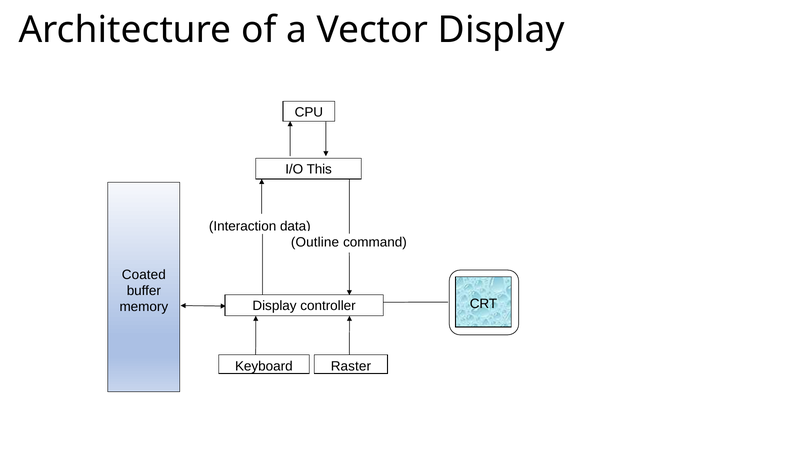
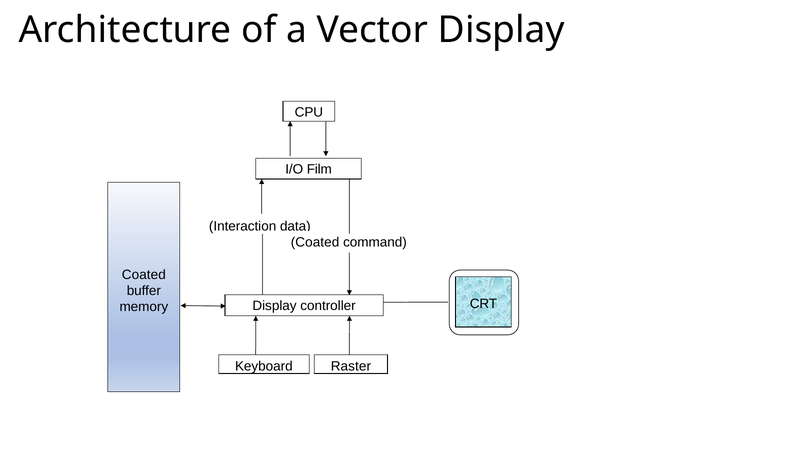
This: This -> Film
Outline at (315, 242): Outline -> Coated
